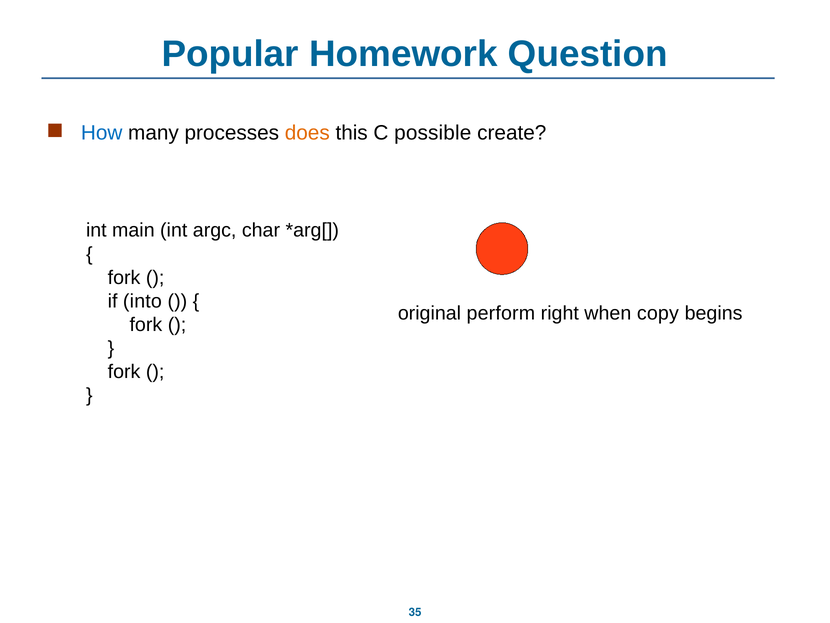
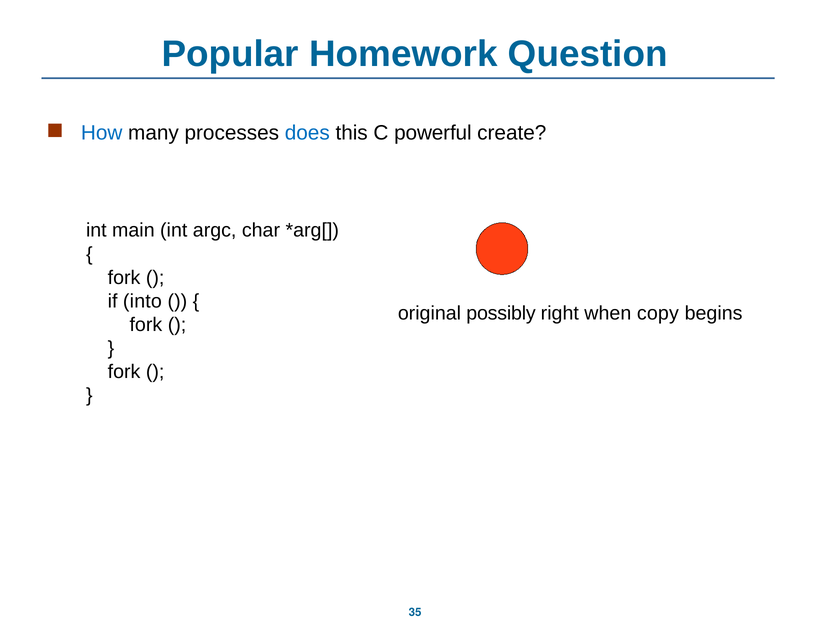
does colour: orange -> blue
possible: possible -> powerful
perform: perform -> possibly
